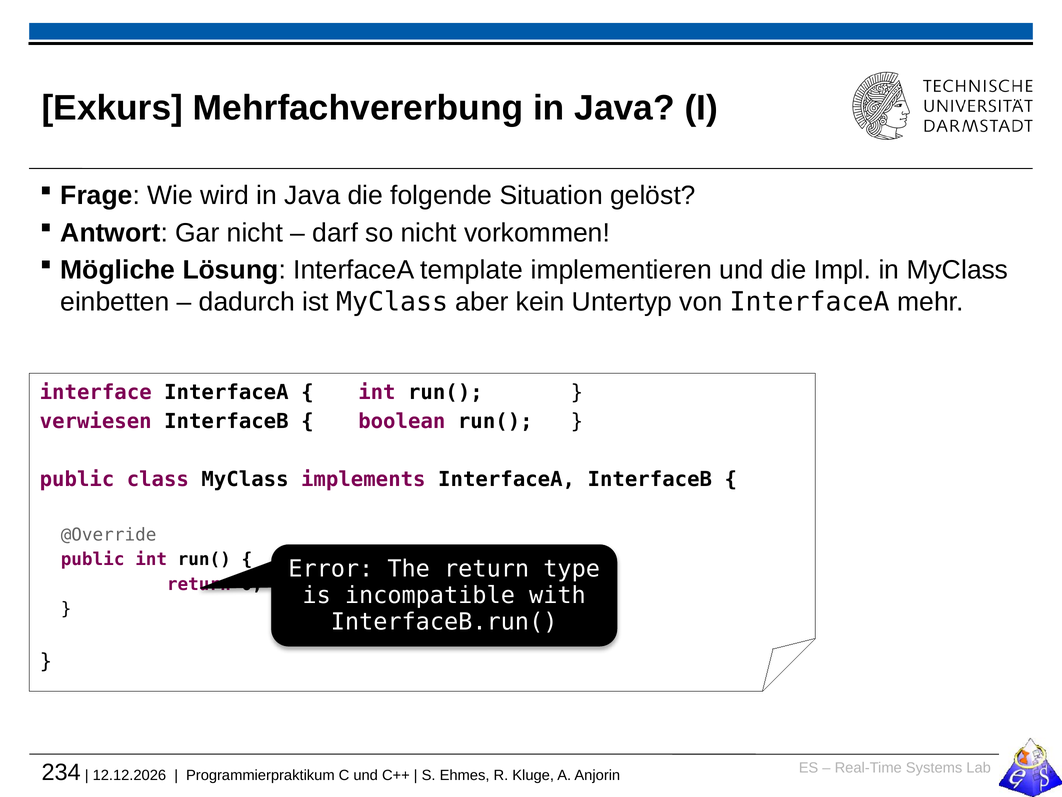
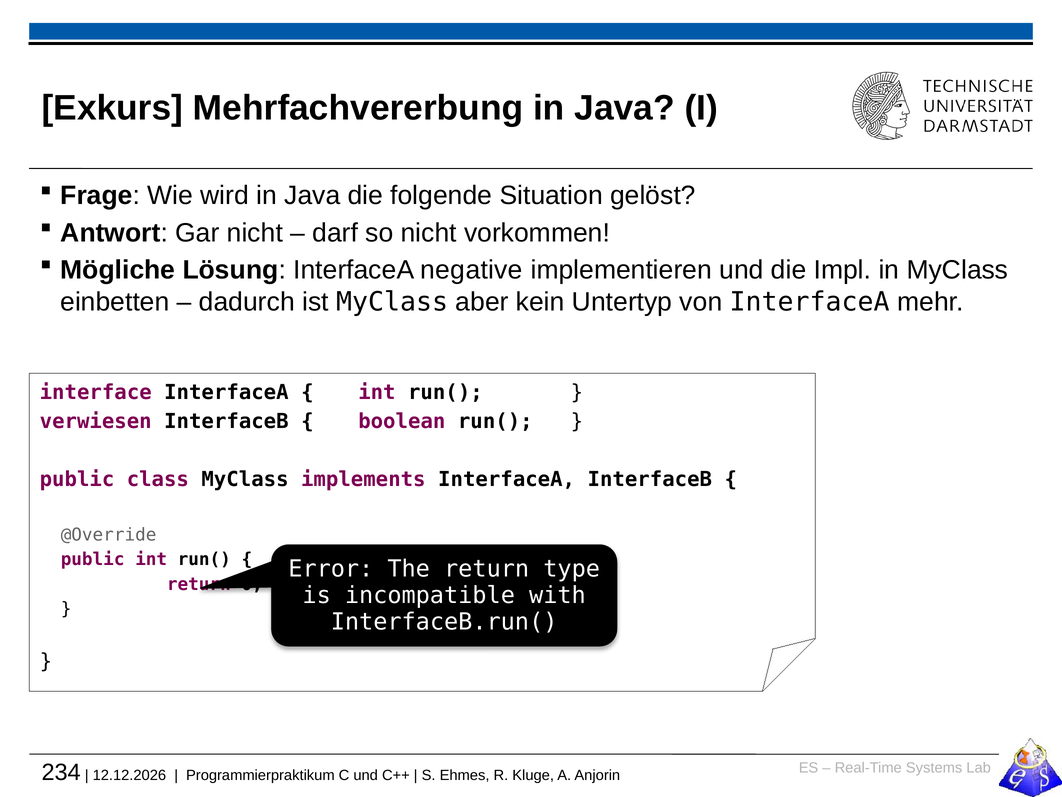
template: template -> negative
